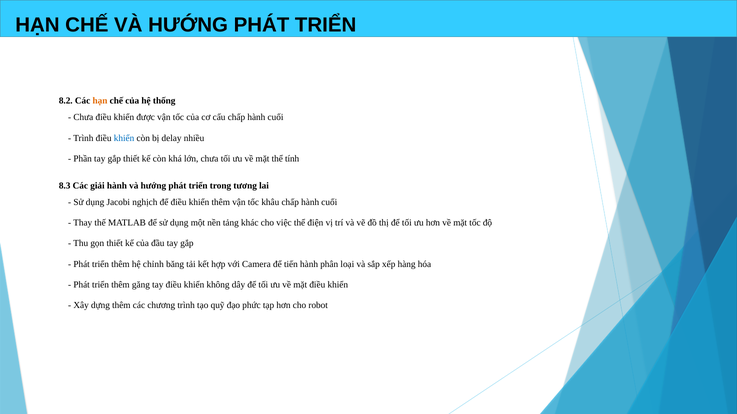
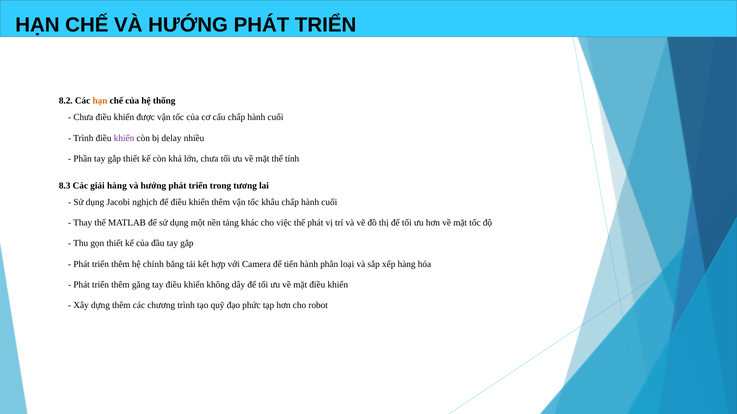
khiển at (124, 138) colour: blue -> purple
giải hành: hành -> hàng
thể điện: điện -> phát
